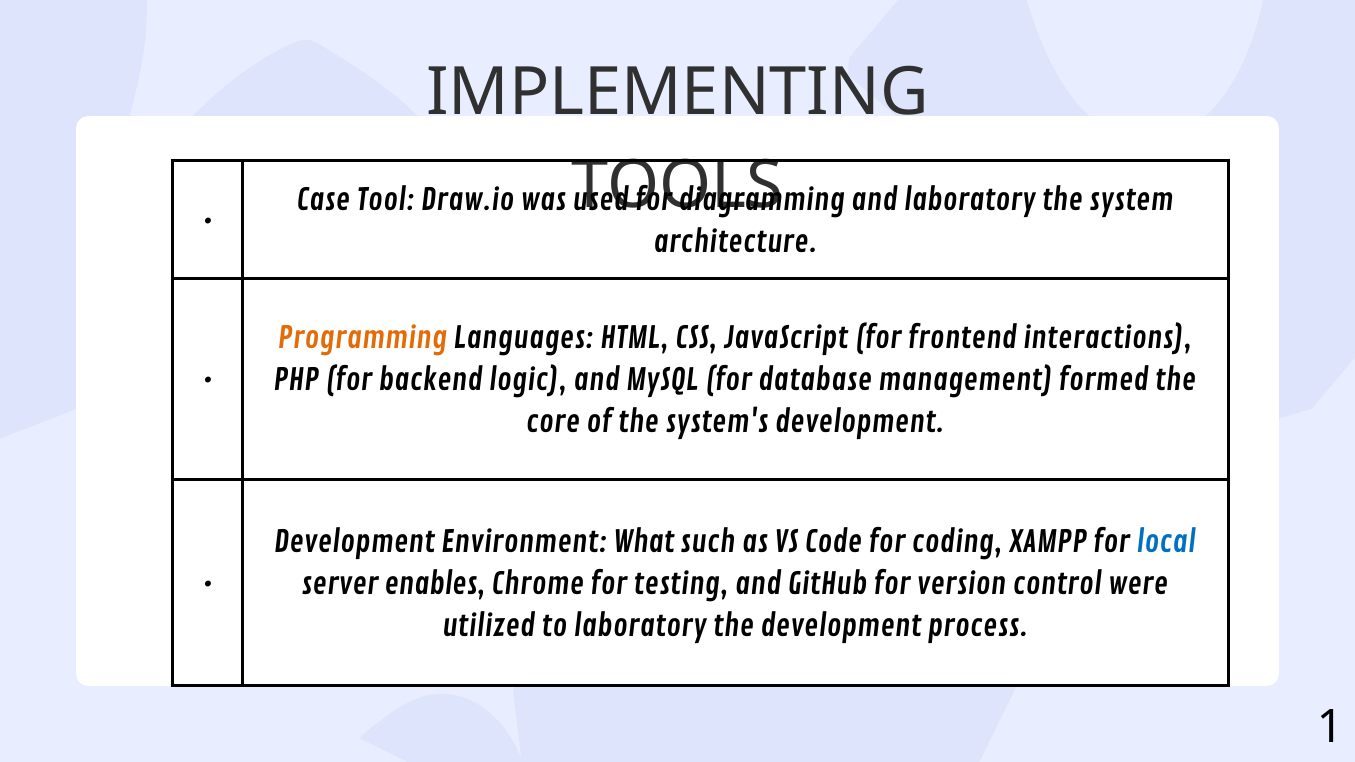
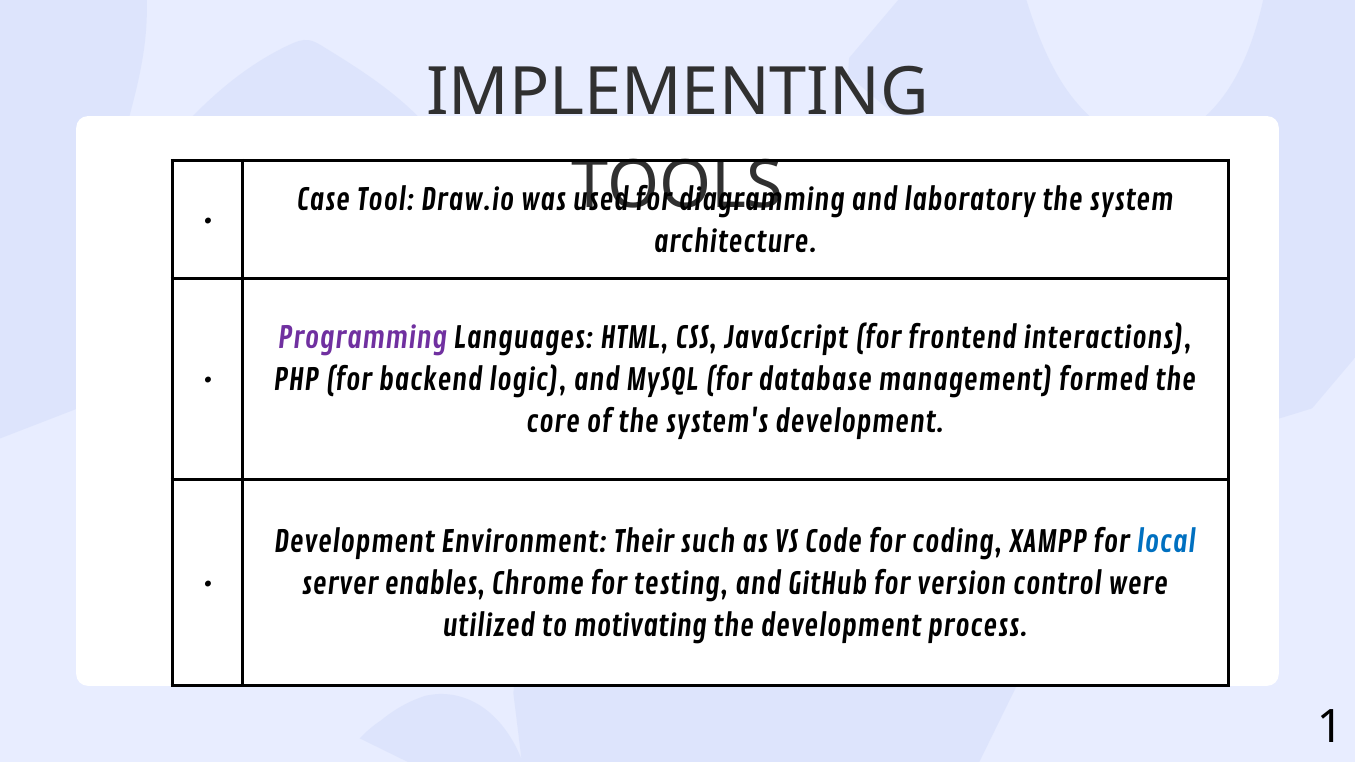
Programming colour: orange -> purple
What: What -> Their
to laboratory: laboratory -> motivating
